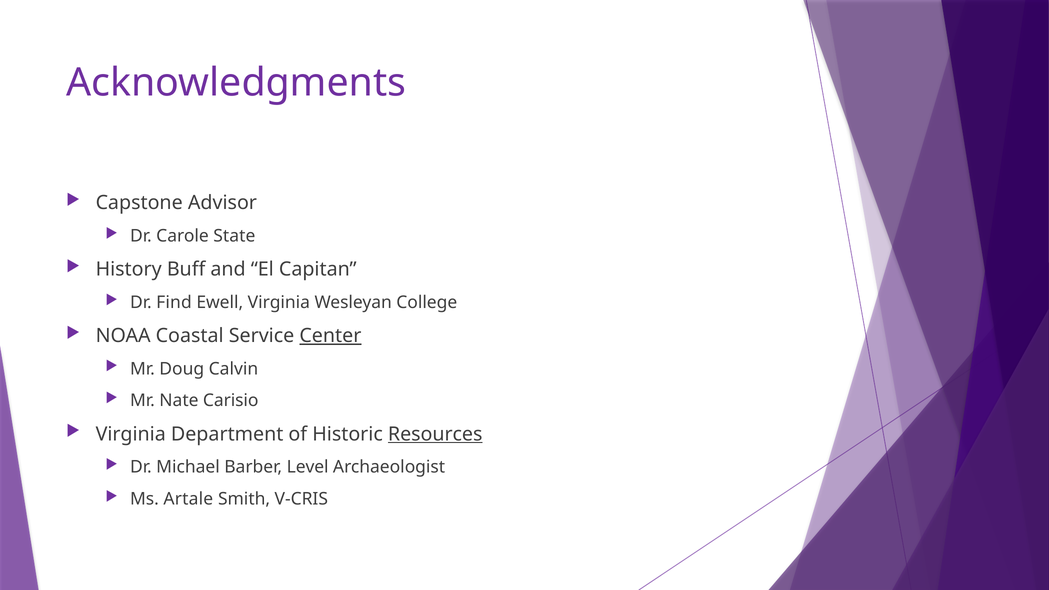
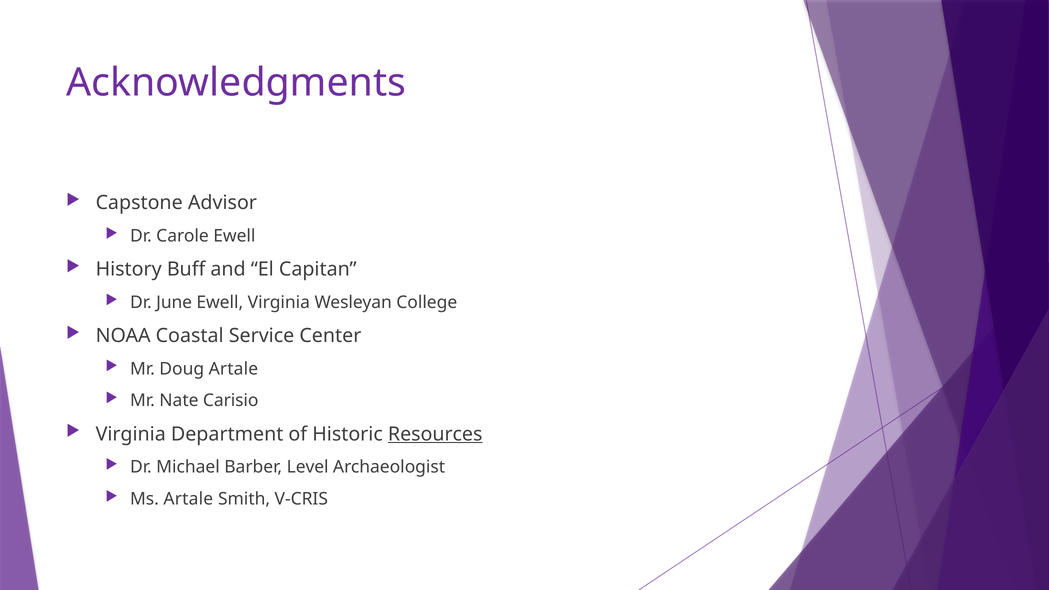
Carole State: State -> Ewell
Find: Find -> June
Center underline: present -> none
Doug Calvin: Calvin -> Artale
